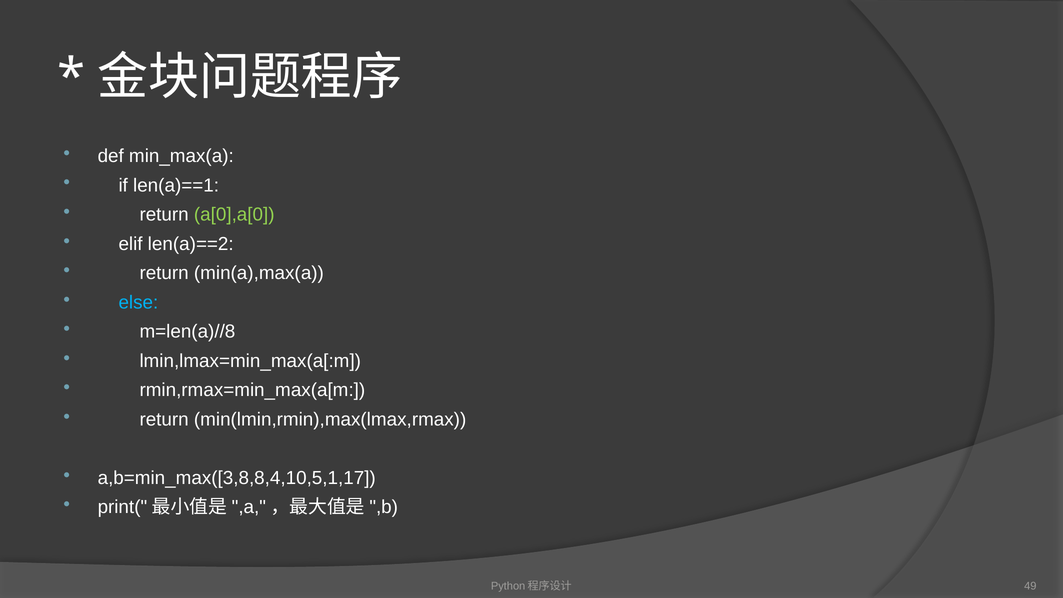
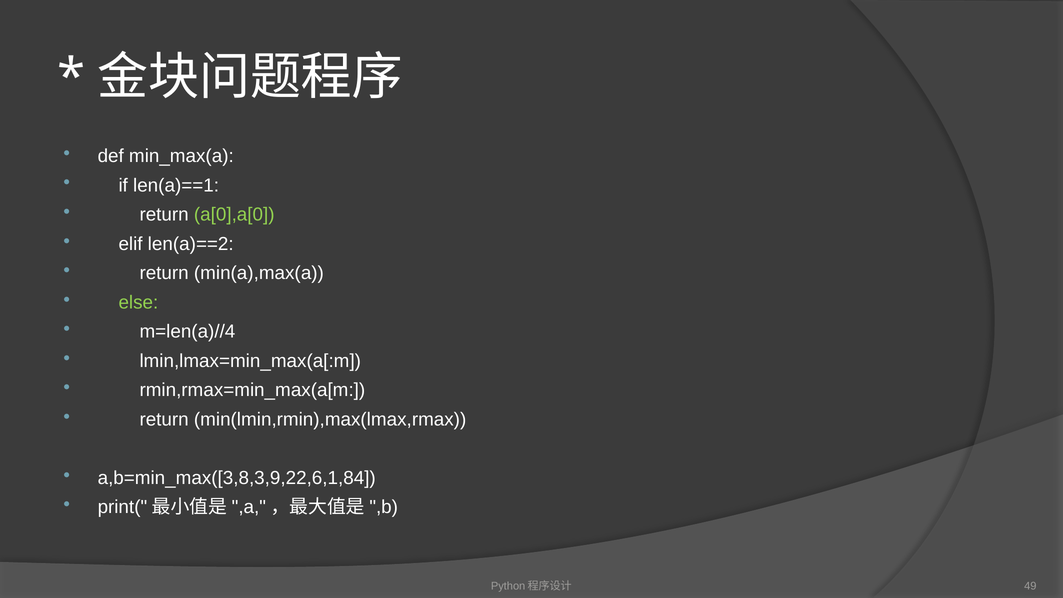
else colour: light blue -> light green
m=len(a)//8: m=len(a)//8 -> m=len(a)//4
a,b=min_max([3,8,8,4,10,5,1,17: a,b=min_max([3,8,8,4,10,5,1,17 -> a,b=min_max([3,8,3,9,22,6,1,84
